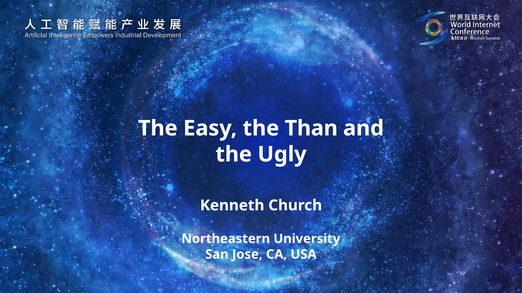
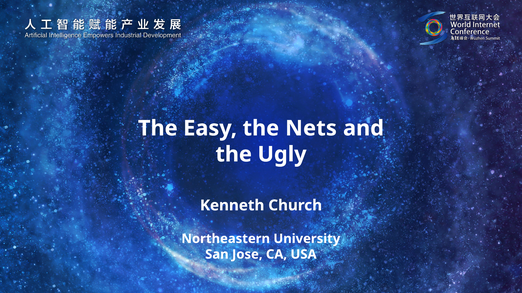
Than: Than -> Nets
